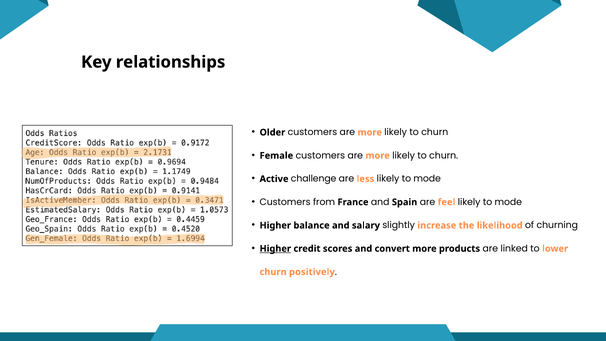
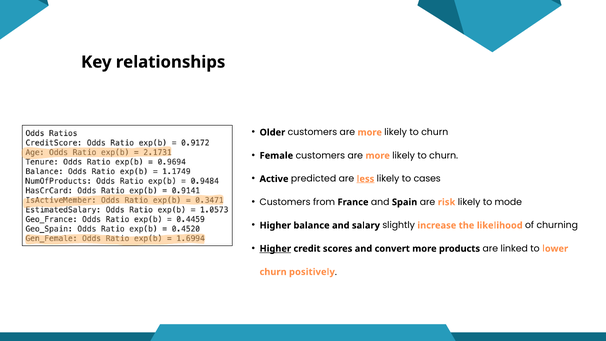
challenge: challenge -> predicted
less underline: none -> present
mode at (427, 179): mode -> cases
feel: feel -> risk
